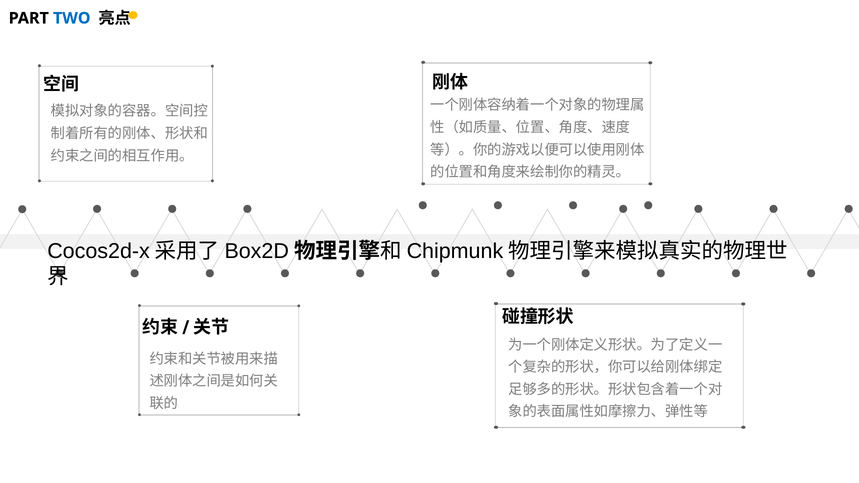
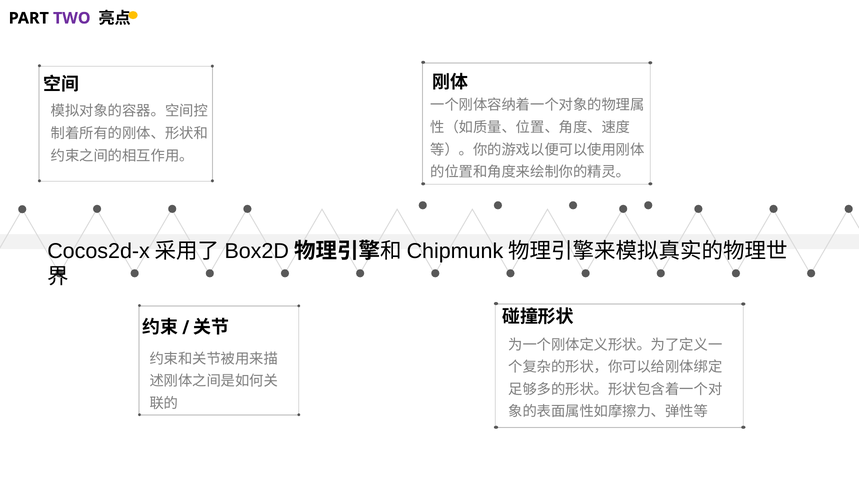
TWO colour: blue -> purple
